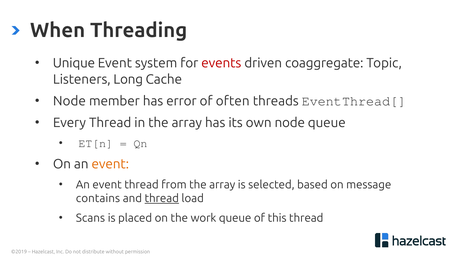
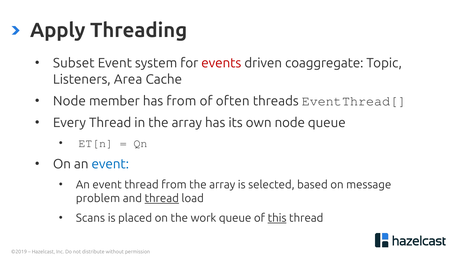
When: When -> Apply
Unique: Unique -> Subset
Long: Long -> Area
has error: error -> from
event at (110, 164) colour: orange -> blue
contains: contains -> problem
this underline: none -> present
